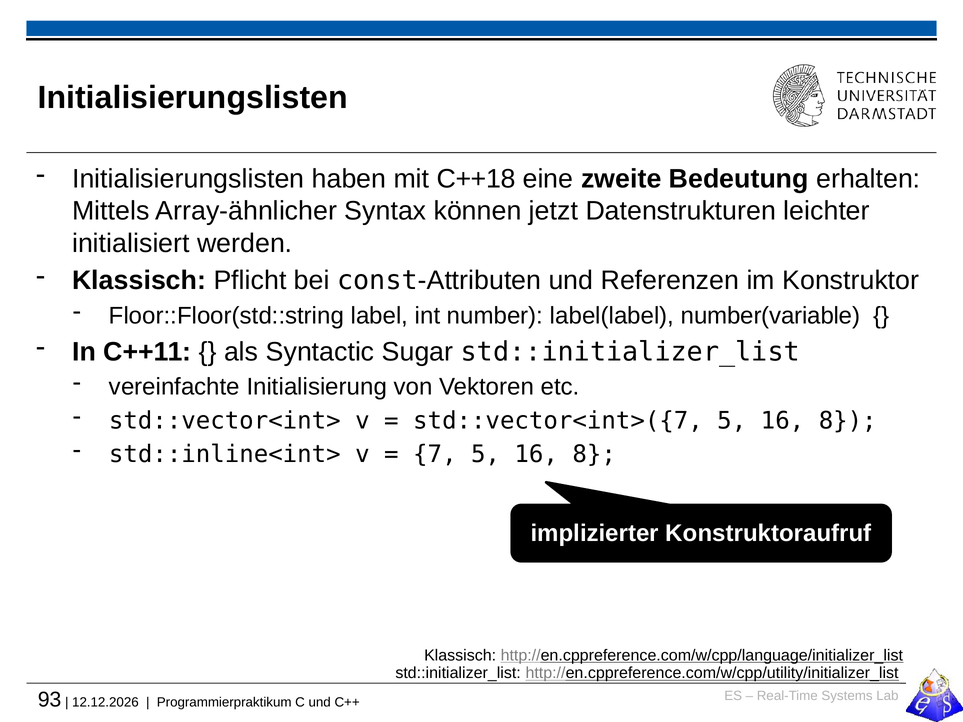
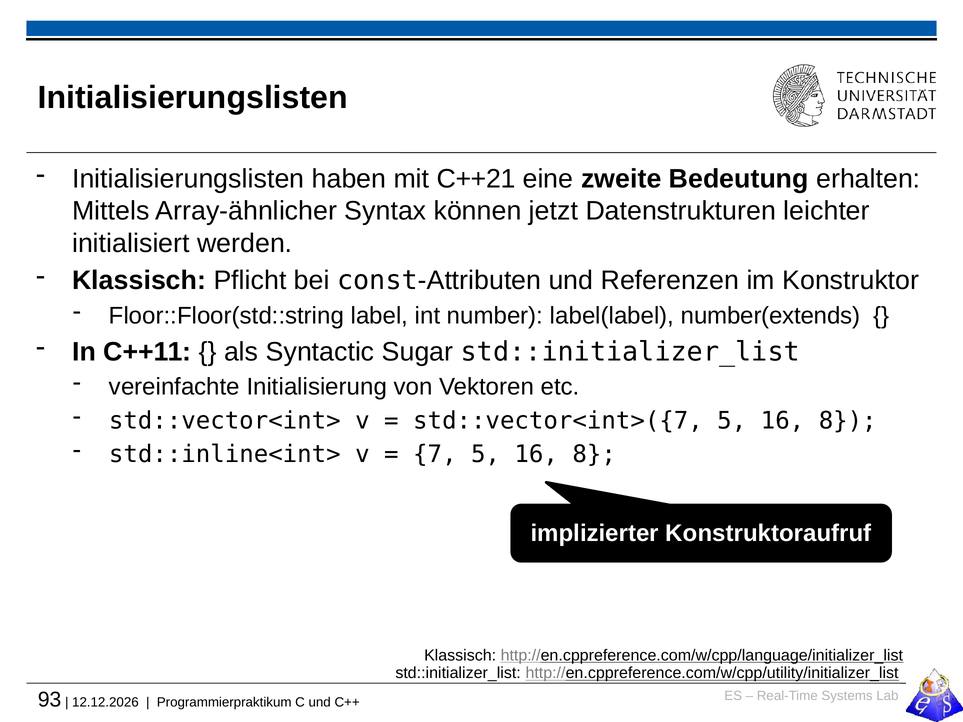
C++18: C++18 -> C++21
number(variable: number(variable -> number(extends
